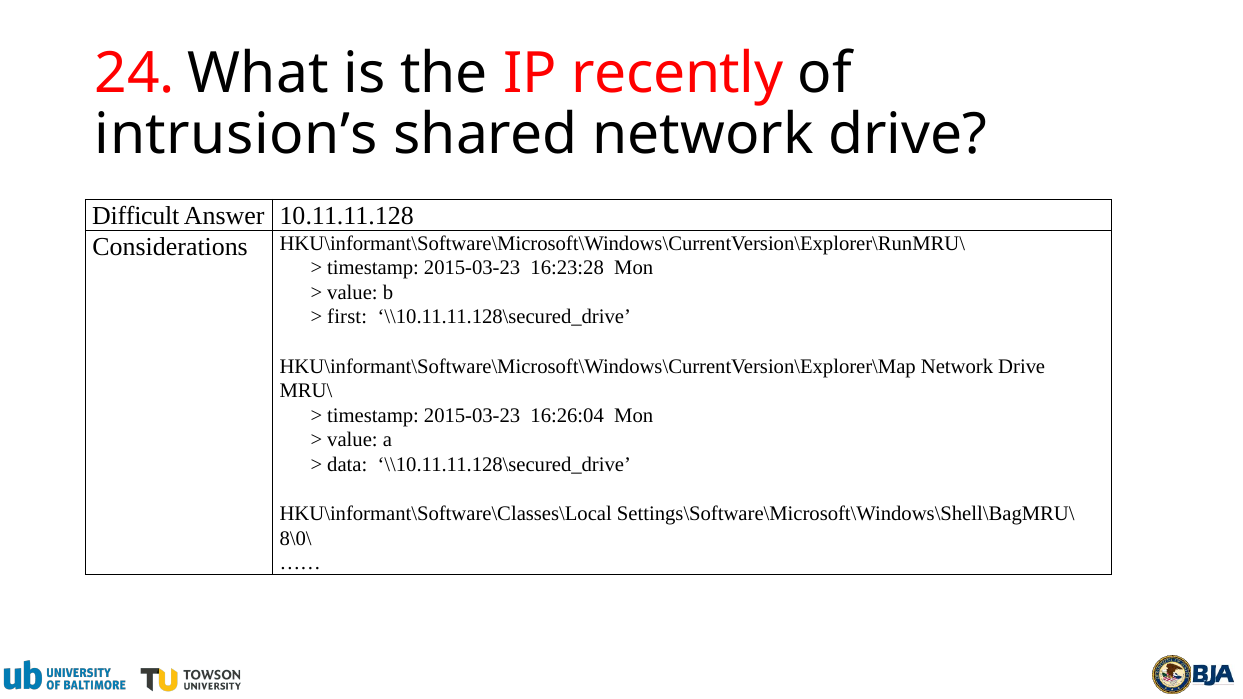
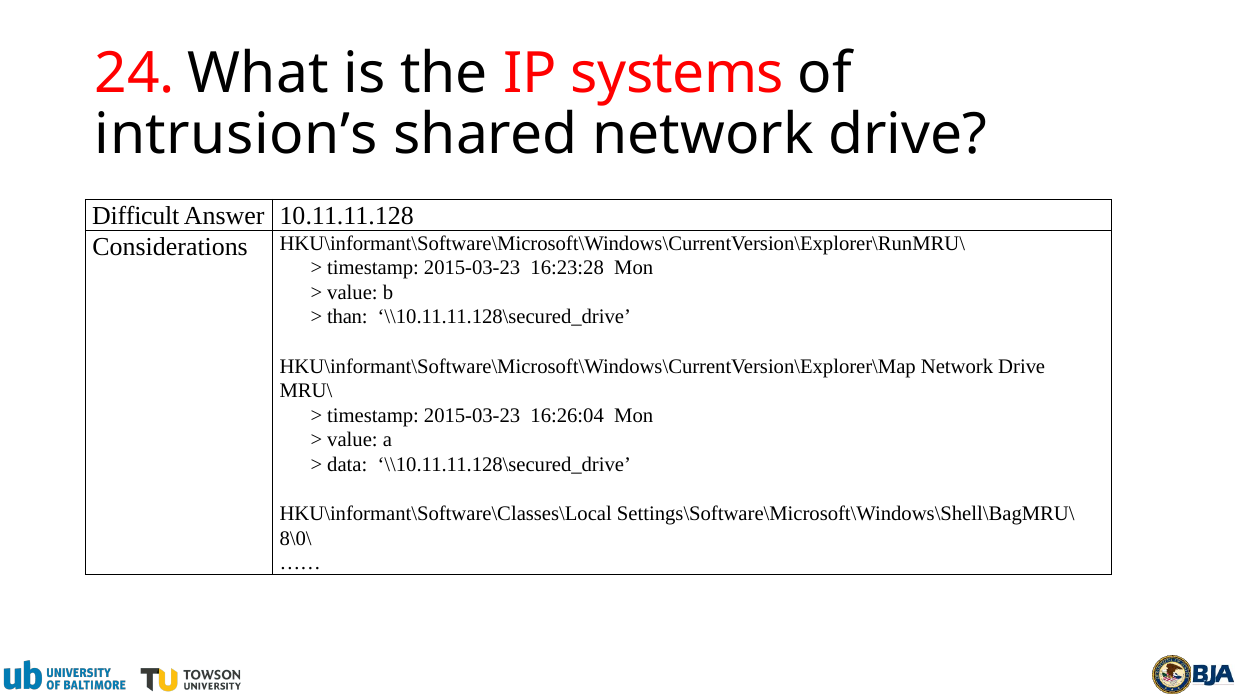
recently: recently -> systems
first: first -> than
